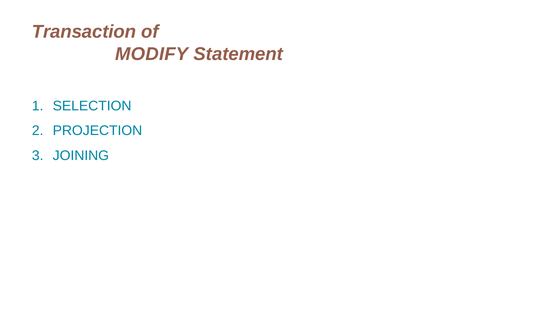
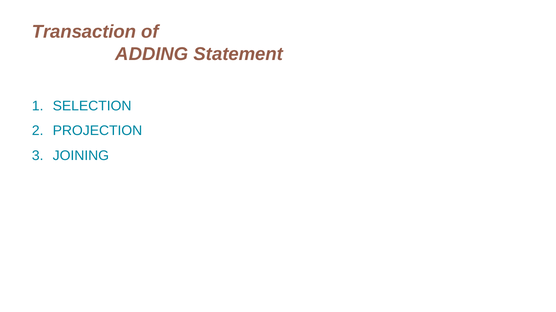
MODIFY: MODIFY -> ADDING
